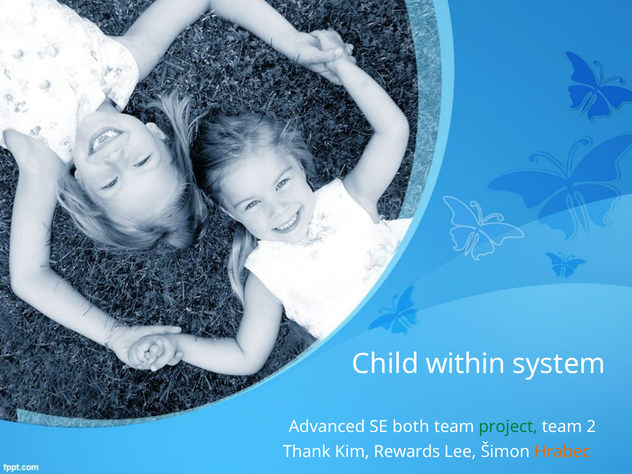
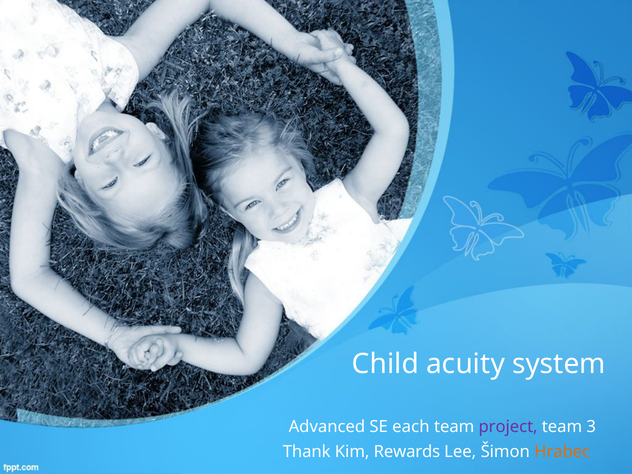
within: within -> acuity
both: both -> each
project colour: green -> purple
2: 2 -> 3
